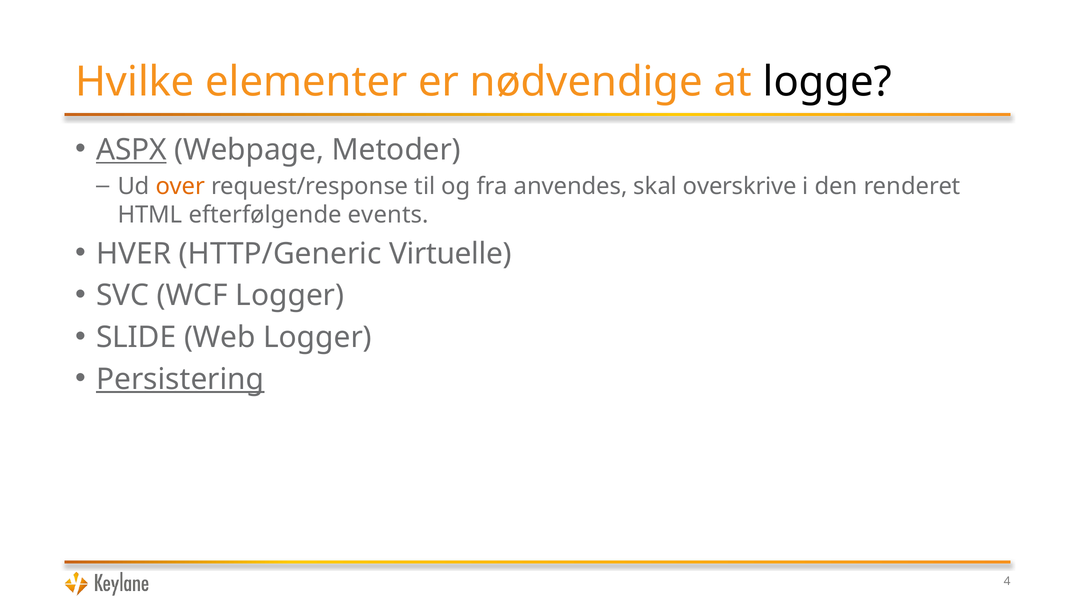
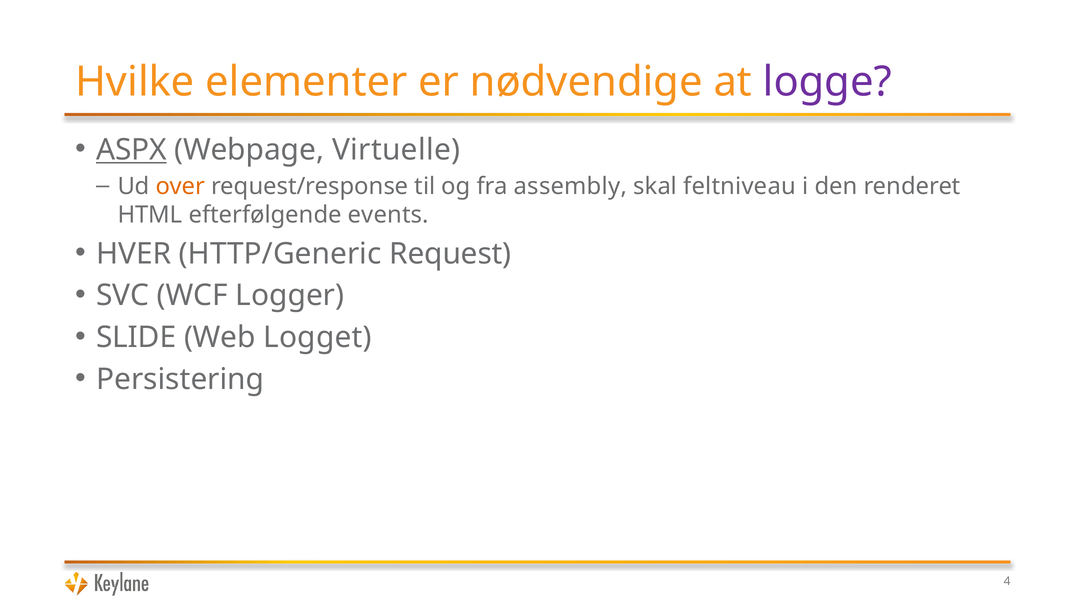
logge colour: black -> purple
Metoder: Metoder -> Virtuelle
anvendes: anvendes -> assembly
overskrive: overskrive -> feltniveau
Virtuelle: Virtuelle -> Request
Web Logger: Logger -> Logget
Persistering underline: present -> none
